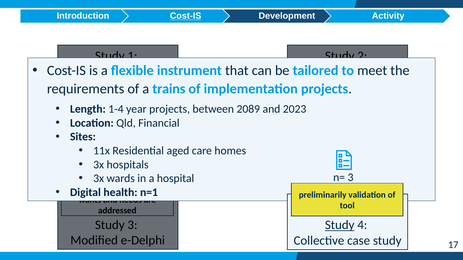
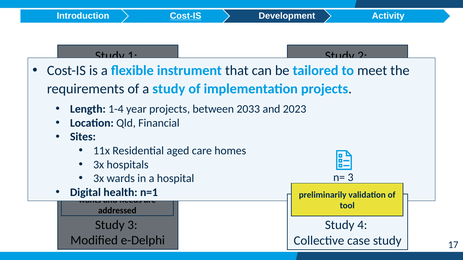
trains at (169, 89): trains -> study
2089: 2089 -> 2033
Study at (340, 225) underline: present -> none
